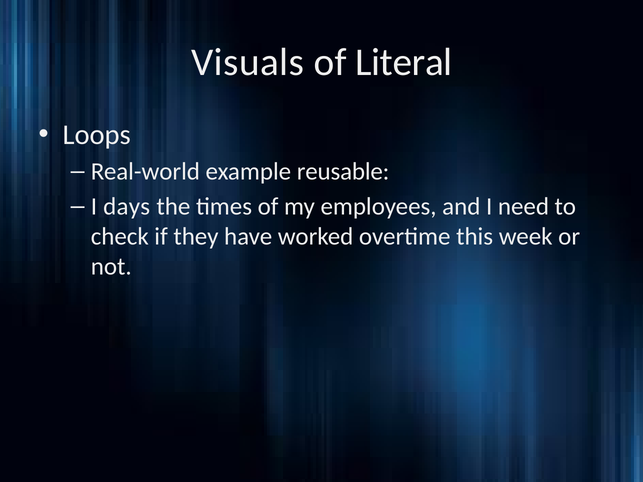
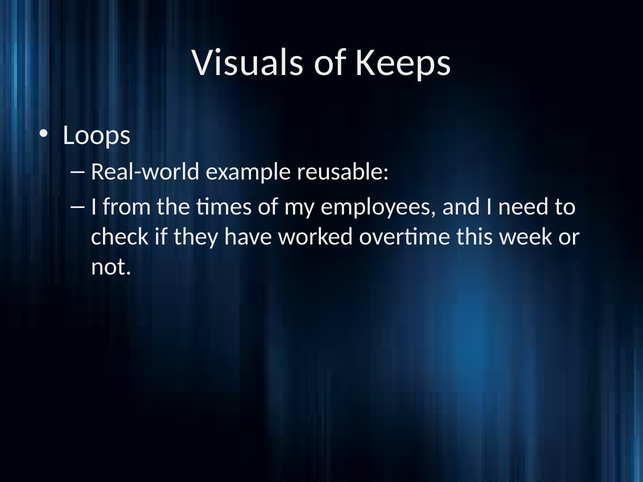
Literal: Literal -> Keeps
days: days -> from
